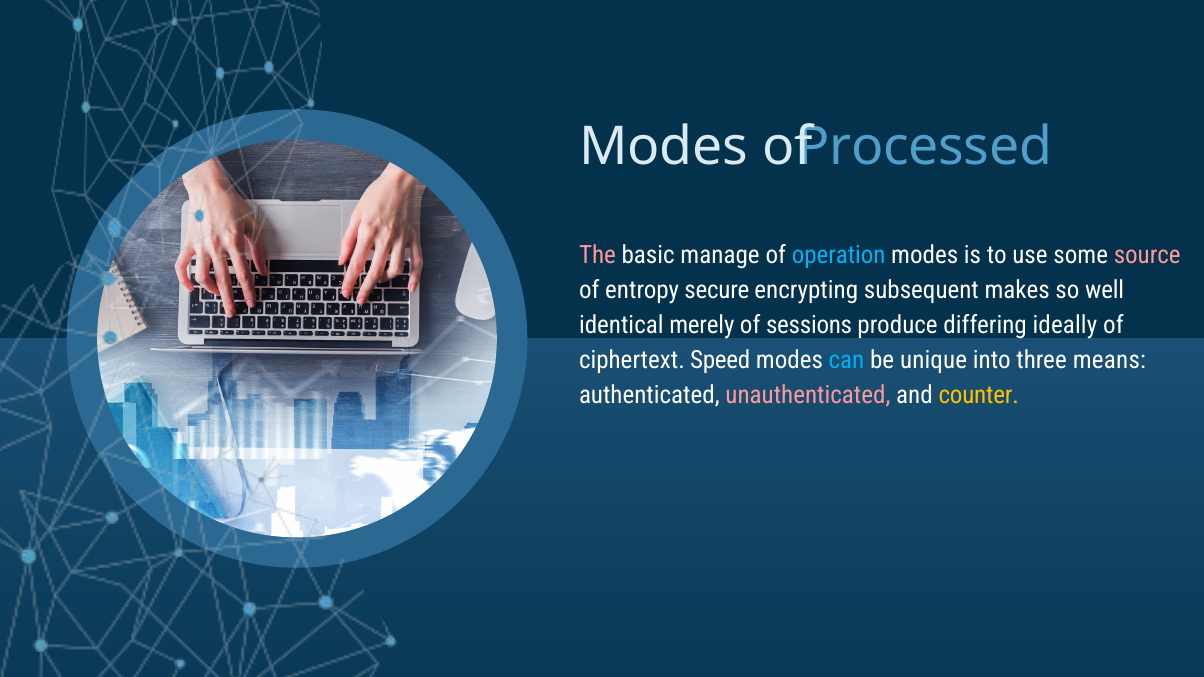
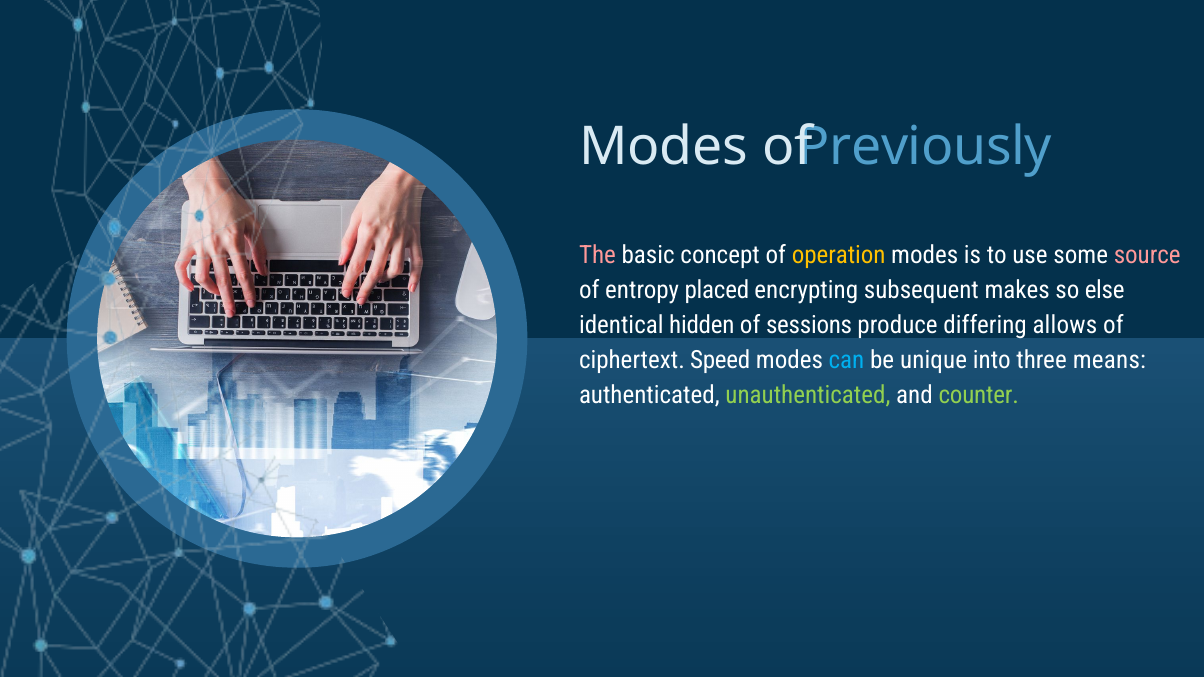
Processed: Processed -> Previously
manage: manage -> concept
operation colour: light blue -> yellow
secure: secure -> placed
well: well -> else
merely: merely -> hidden
ideally: ideally -> allows
unauthenticated colour: pink -> light green
counter colour: yellow -> light green
